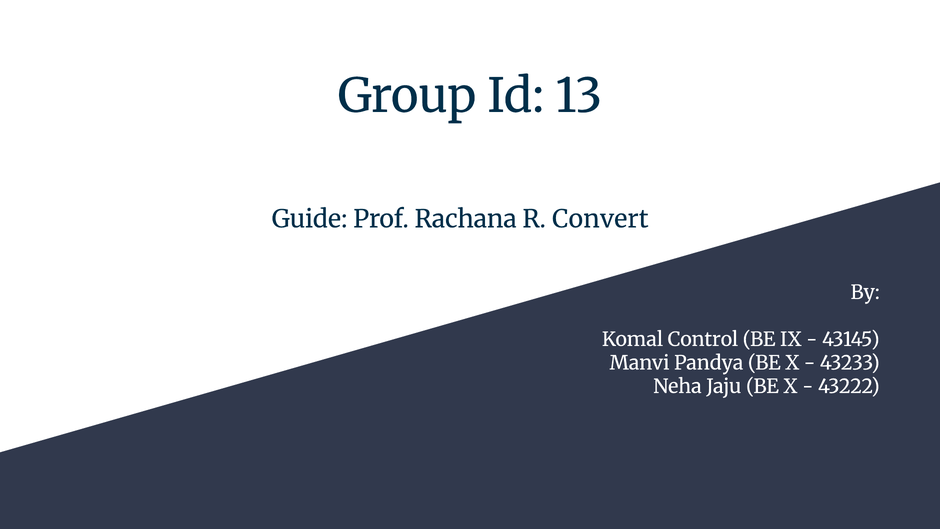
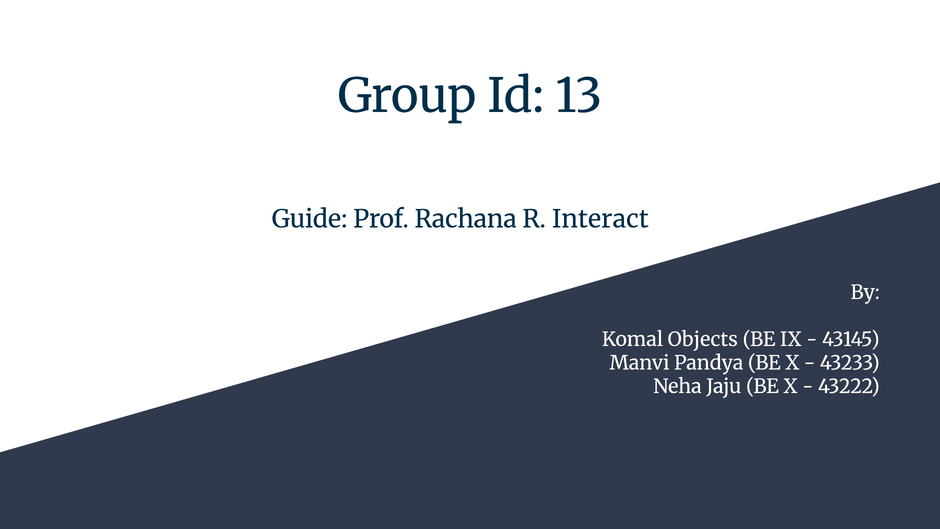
Convert: Convert -> Interact
Control: Control -> Objects
